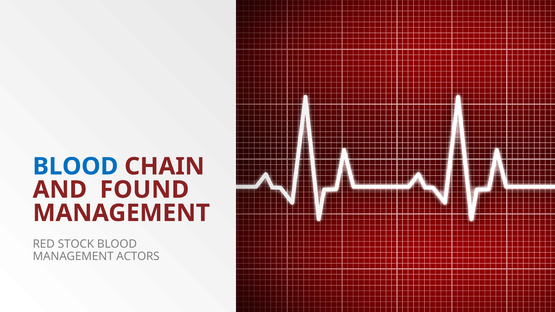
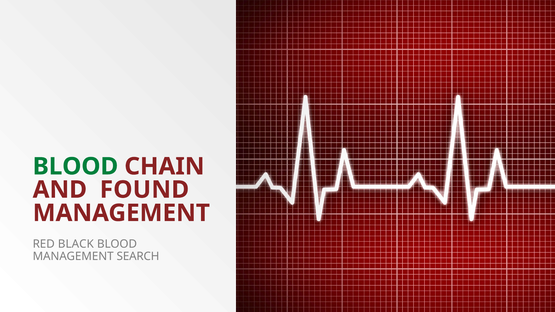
BLOOD at (75, 167) colour: blue -> green
STOCK: STOCK -> BLACK
ACTORS: ACTORS -> SEARCH
